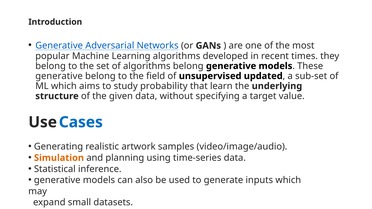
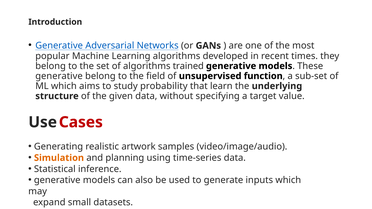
algorithms belong: belong -> trained
updated: updated -> function
Cases colour: blue -> red
